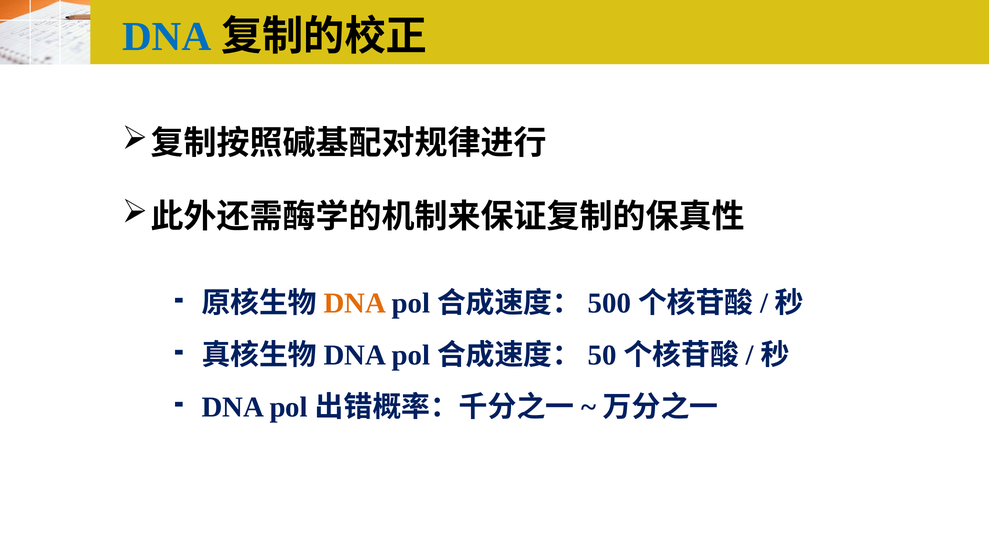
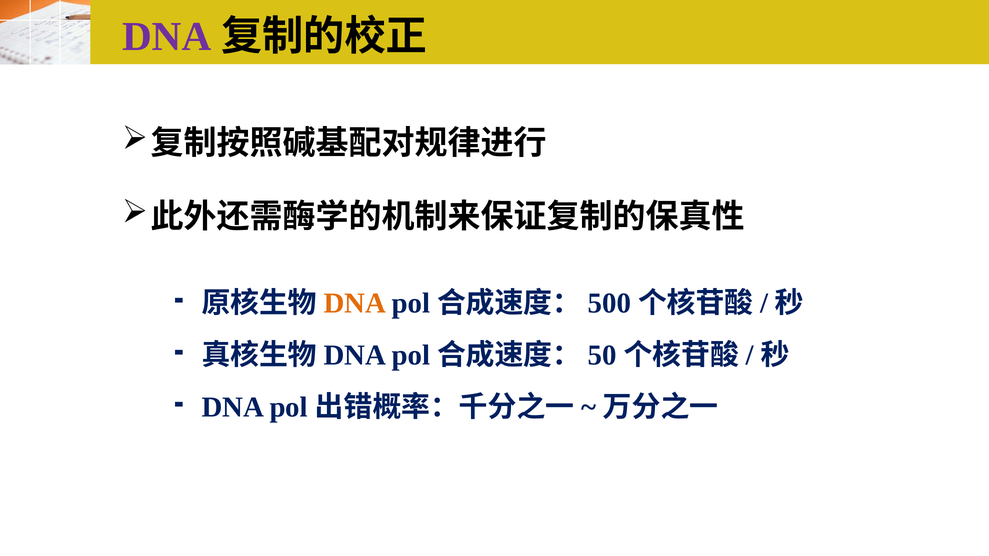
DNA at (167, 37) colour: blue -> purple
